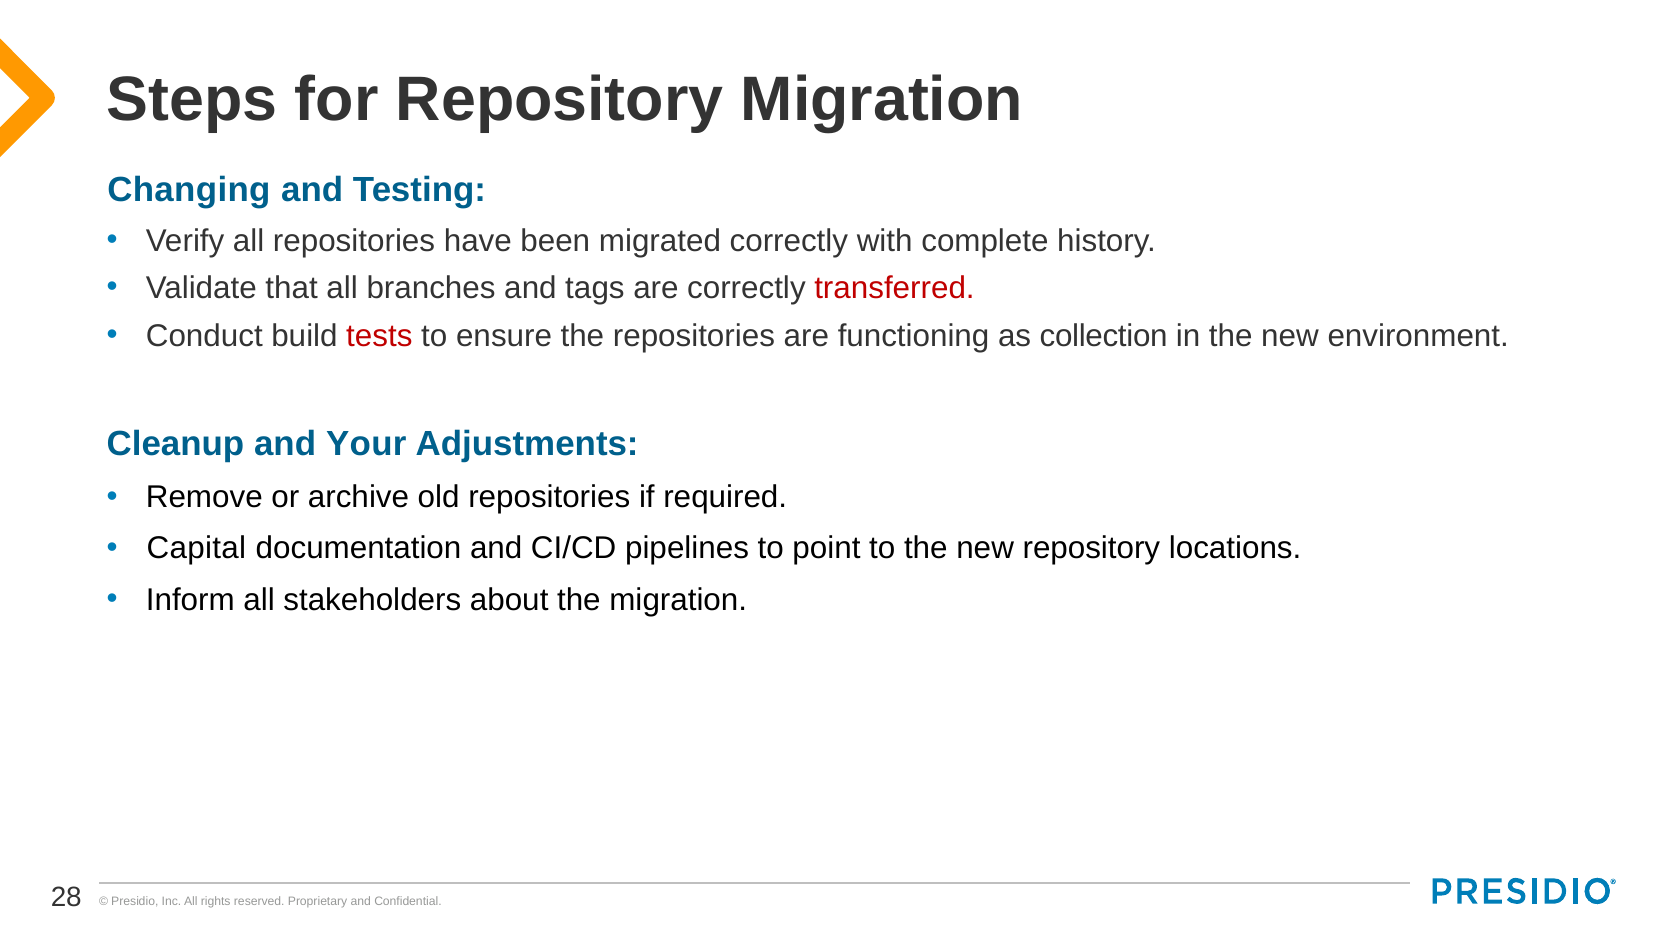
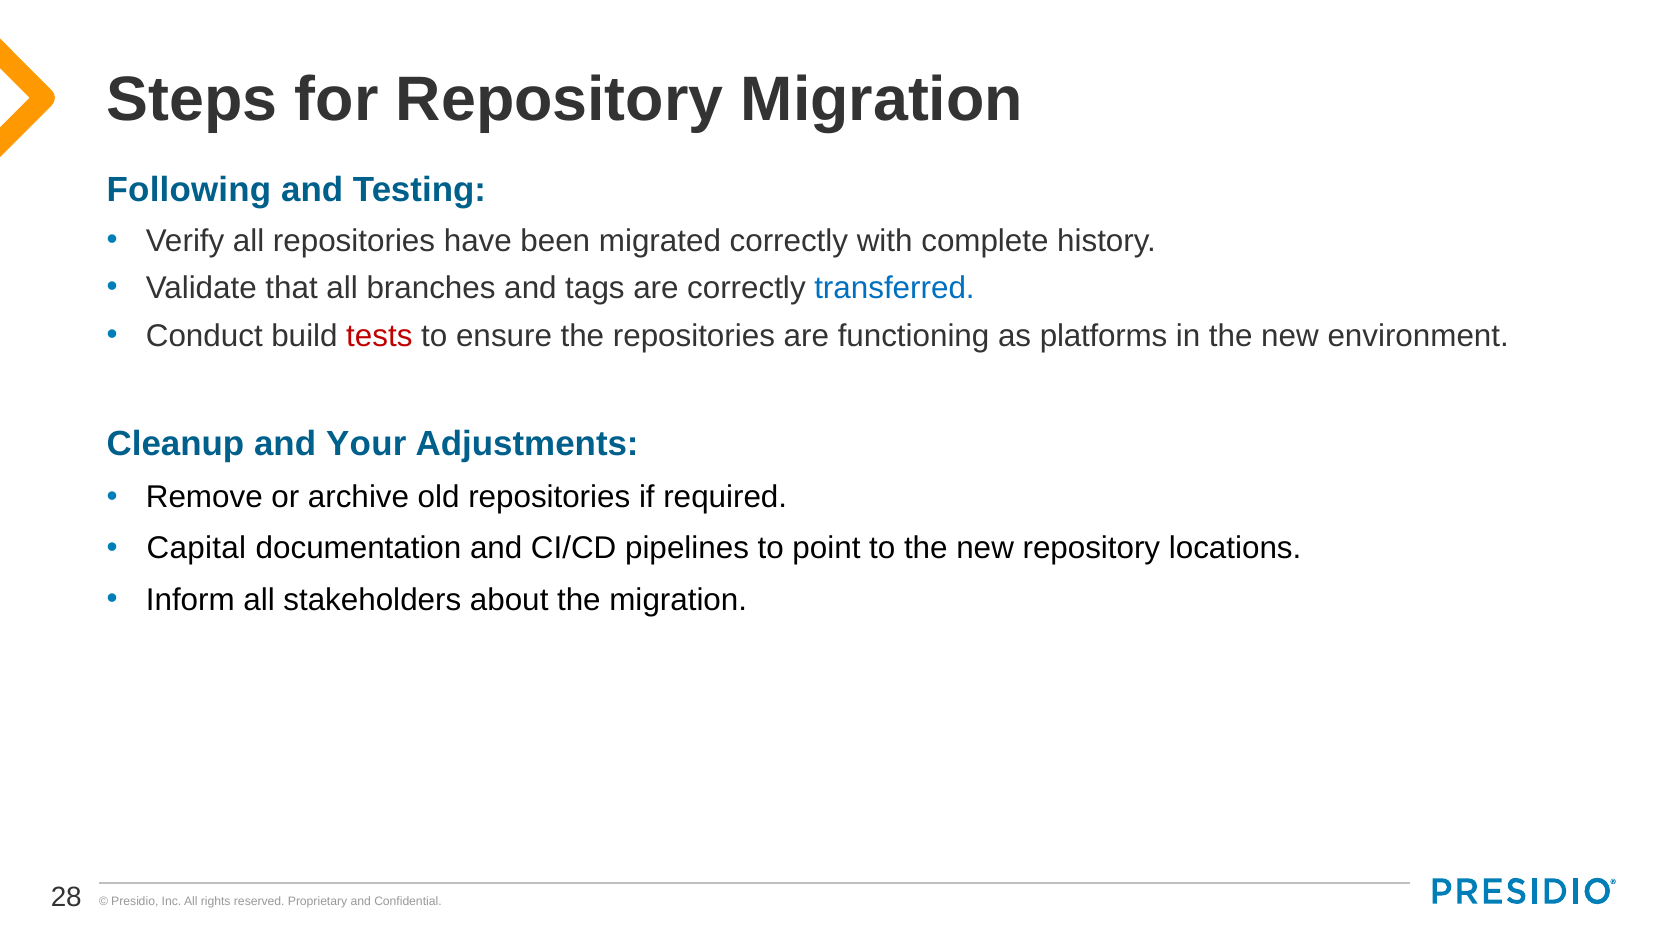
Changing: Changing -> Following
transferred colour: red -> blue
collection: collection -> platforms
